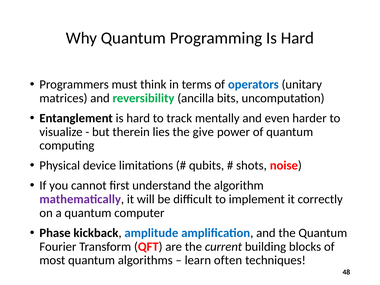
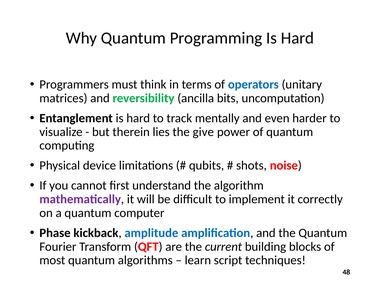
often: often -> script
